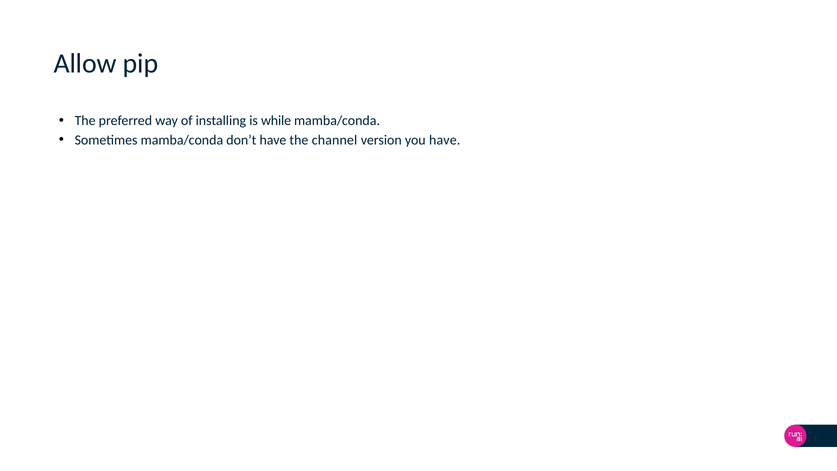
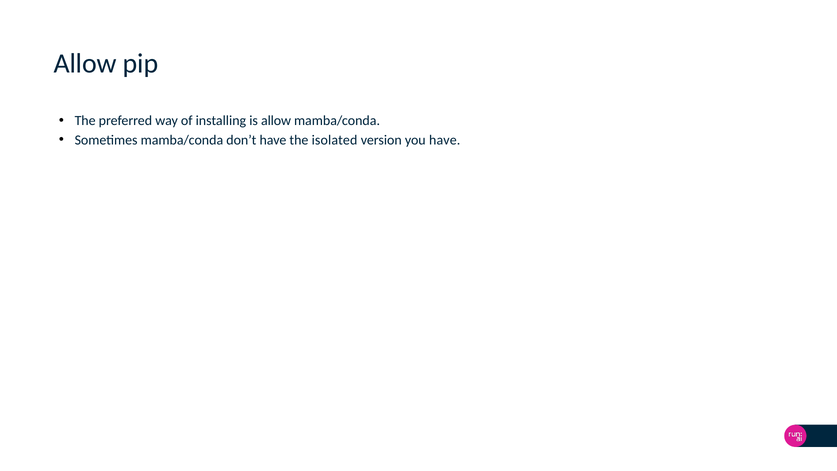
is while: while -> allow
channel: channel -> isolated
